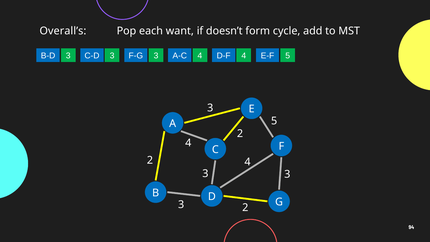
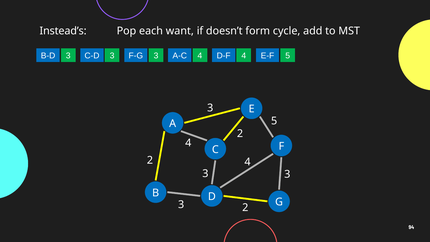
Overall’s: Overall’s -> Instead’s
